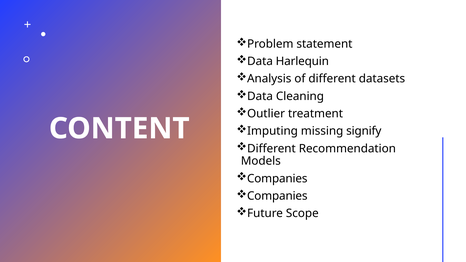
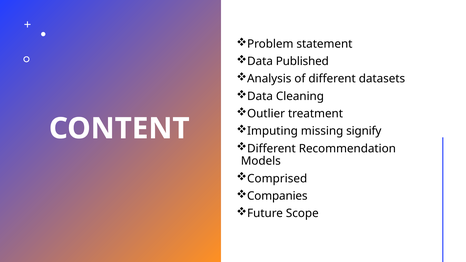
Harlequin: Harlequin -> Published
Companies at (277, 179): Companies -> Comprised
